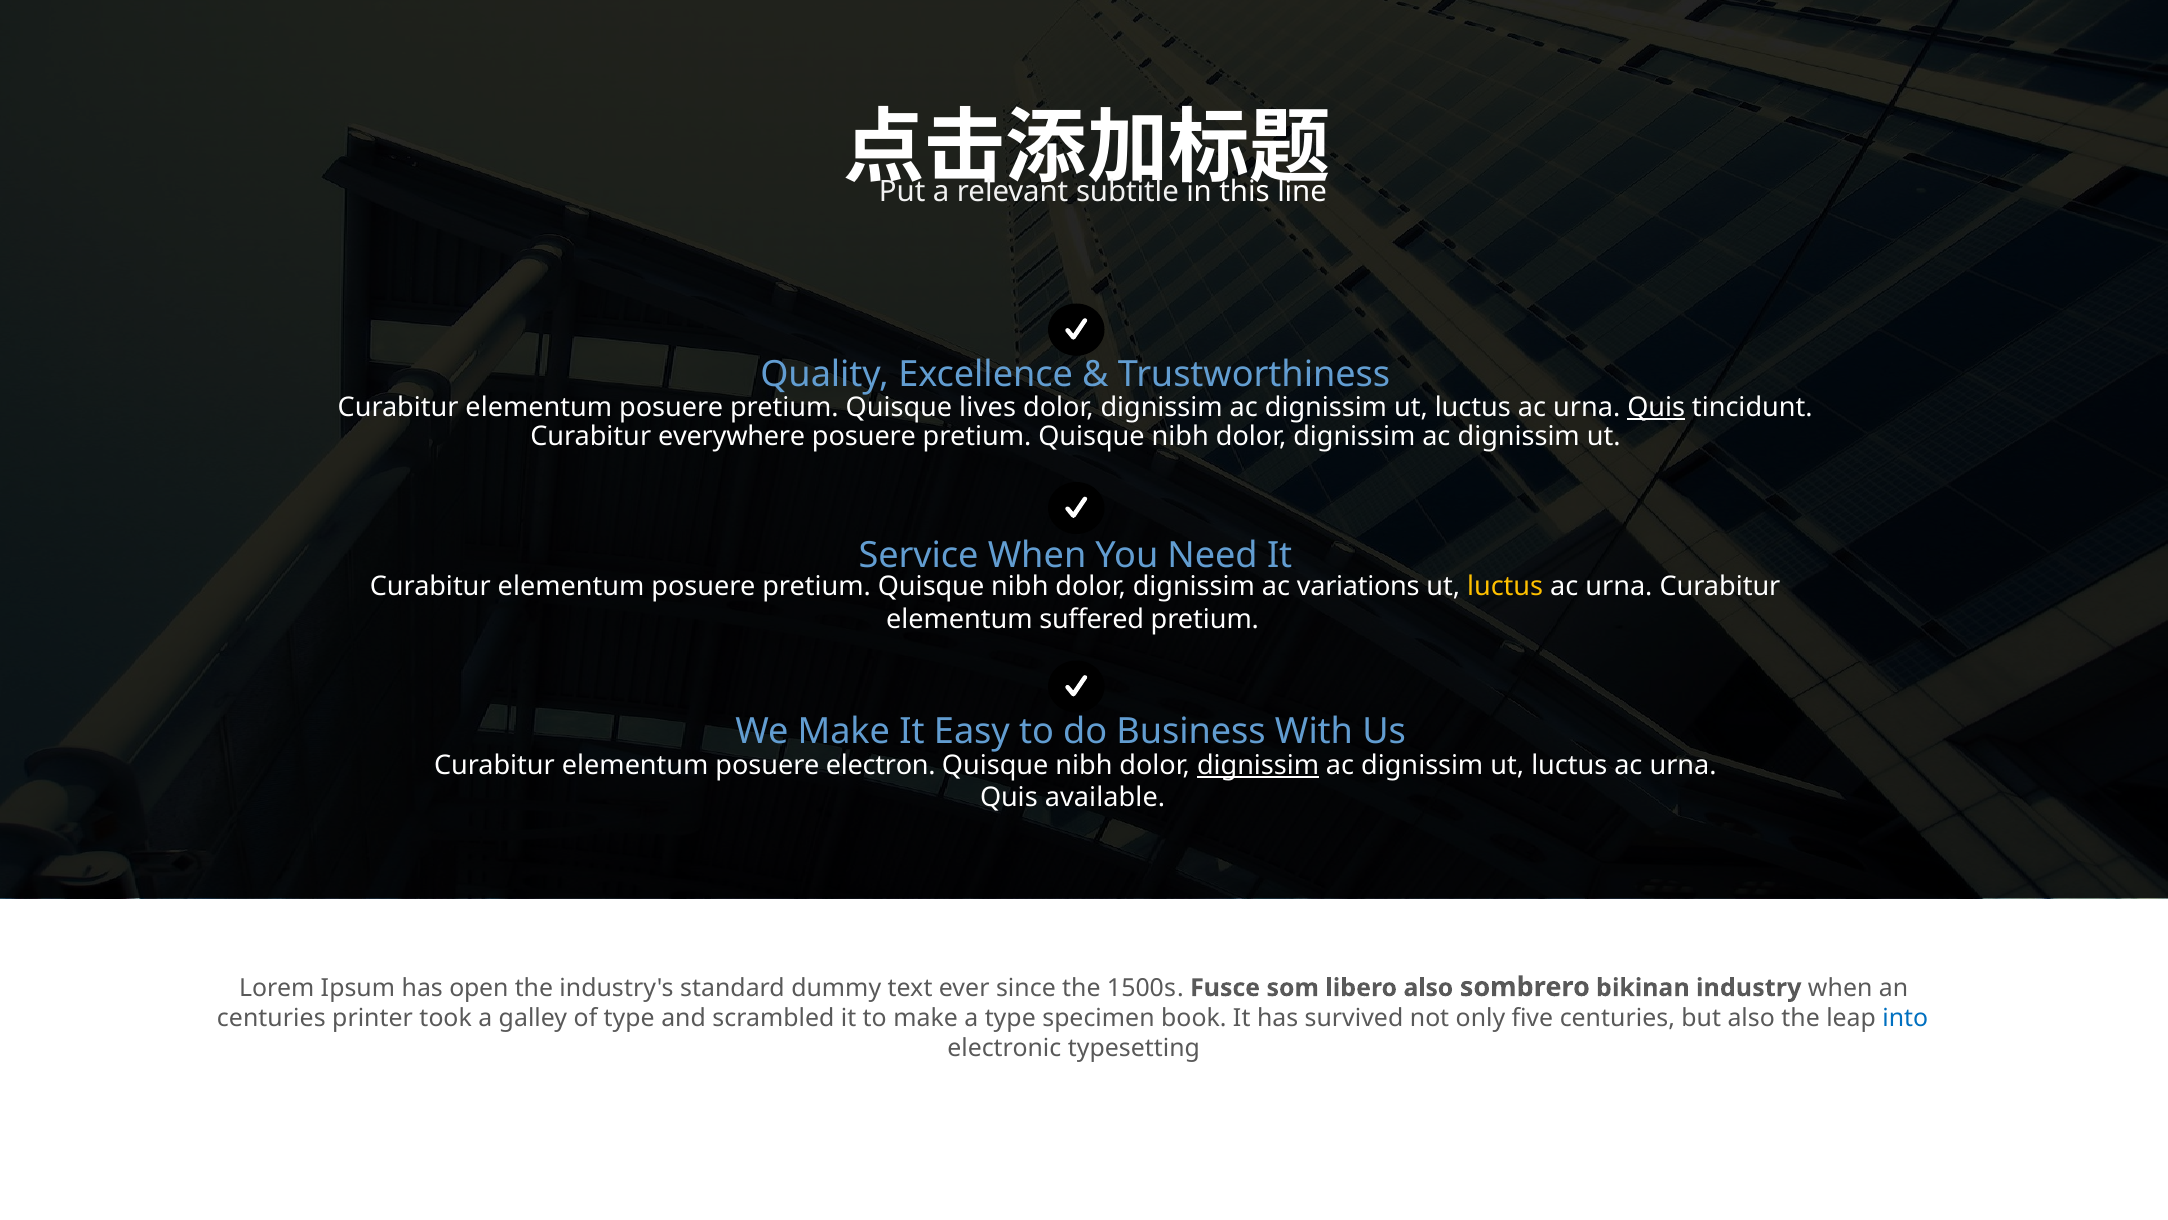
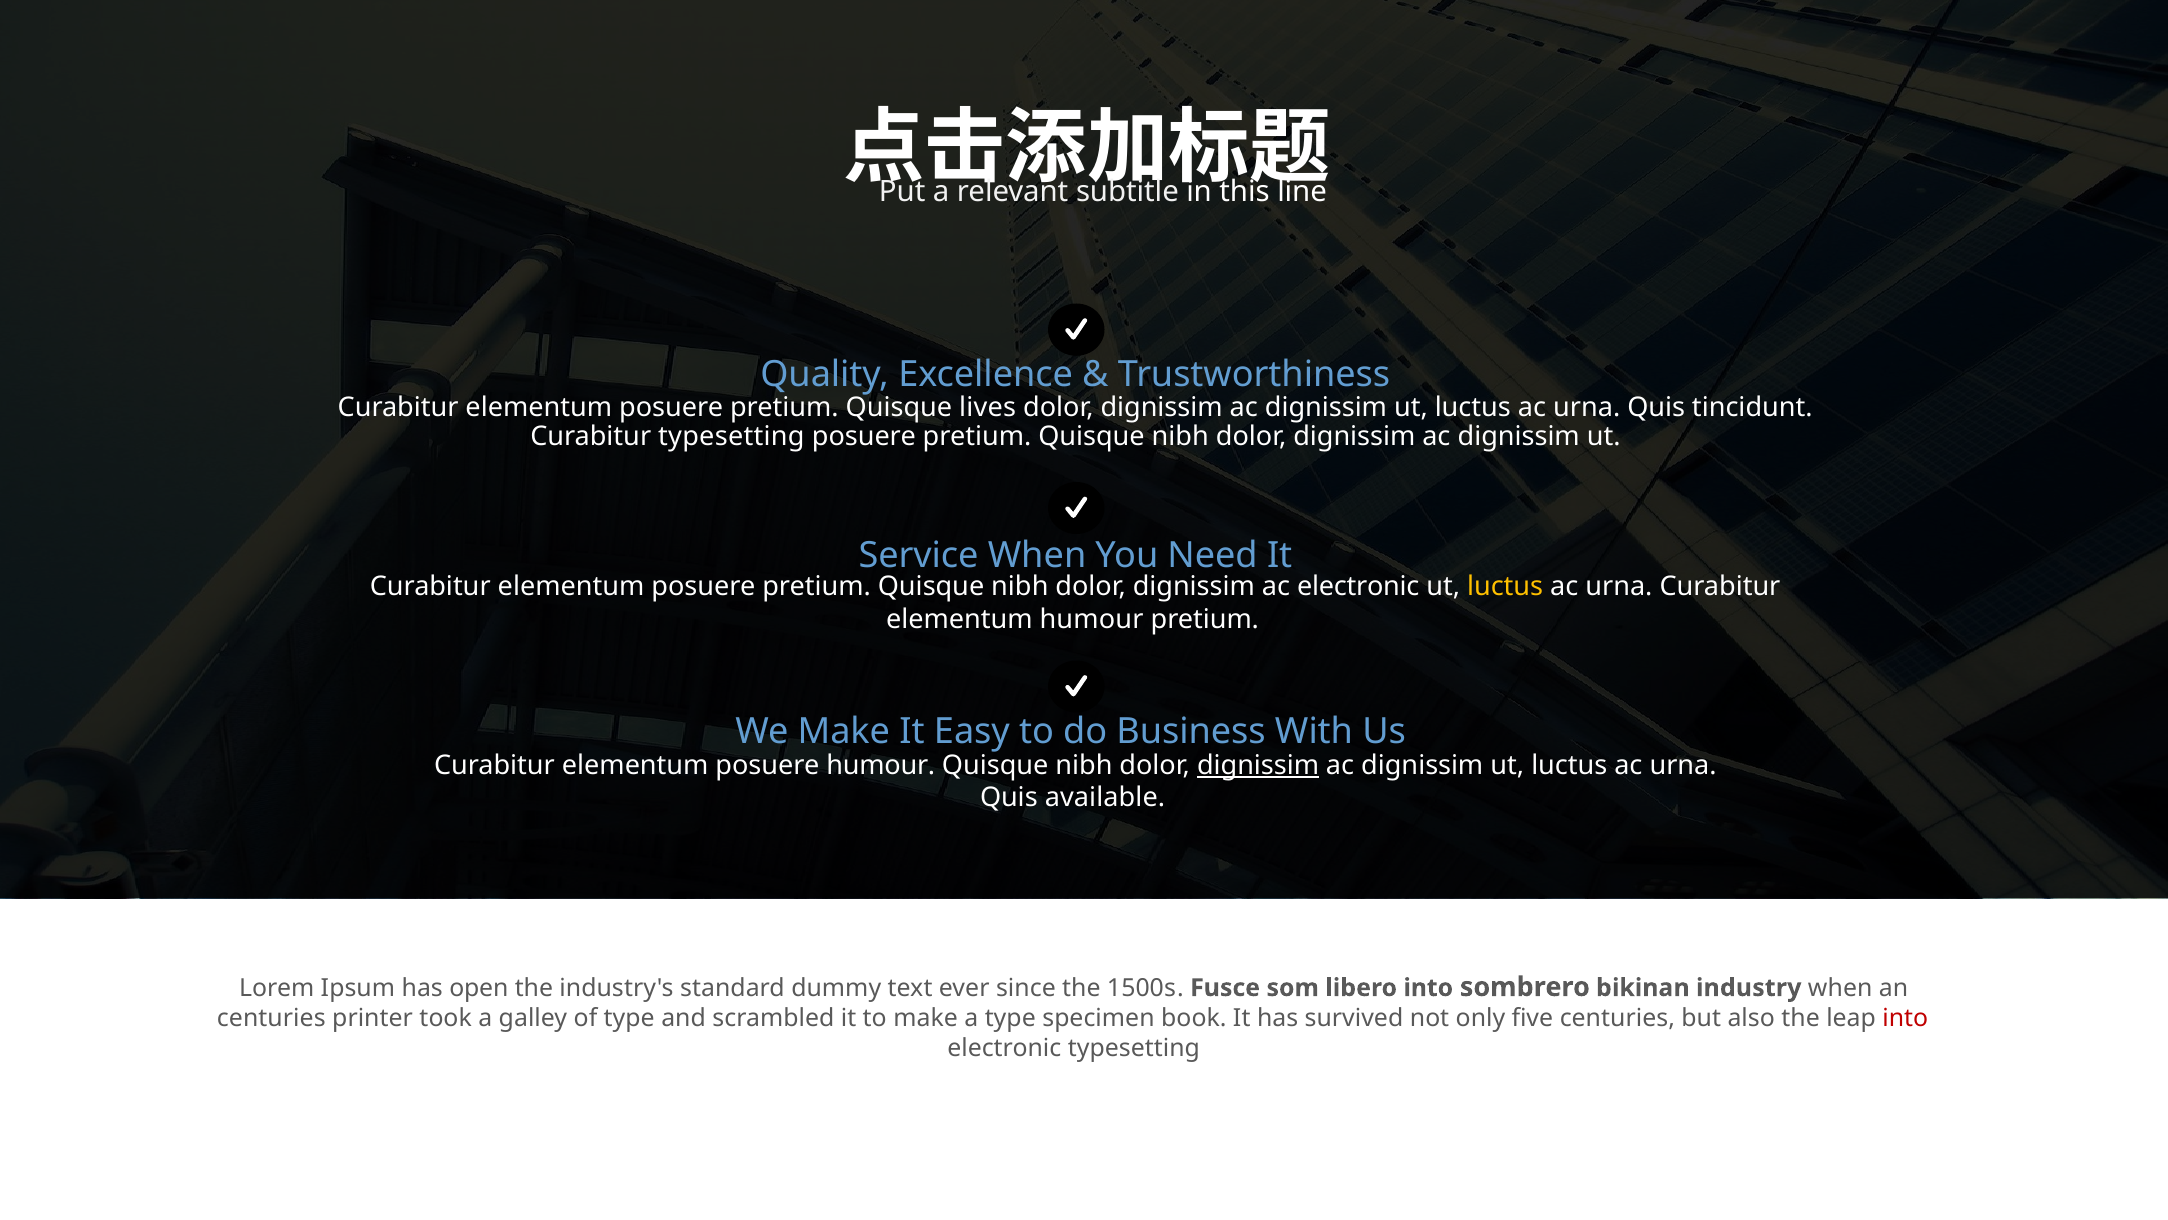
Quis at (1656, 407) underline: present -> none
Curabitur everywhere: everywhere -> typesetting
ac variations: variations -> electronic
elementum suffered: suffered -> humour
posuere electron: electron -> humour
libero also: also -> into
into at (1905, 1018) colour: blue -> red
